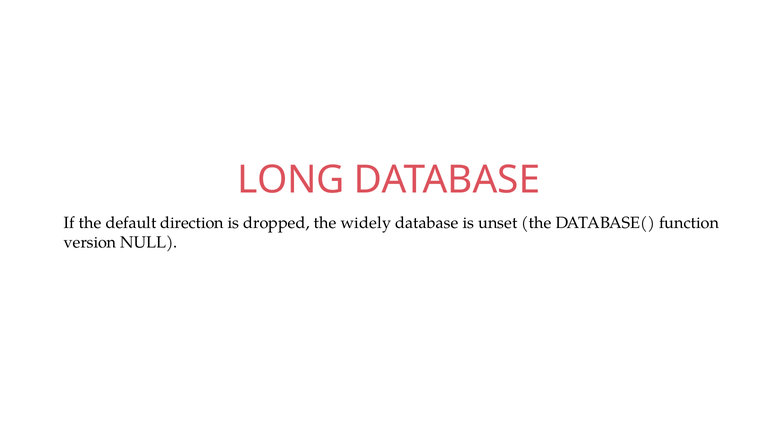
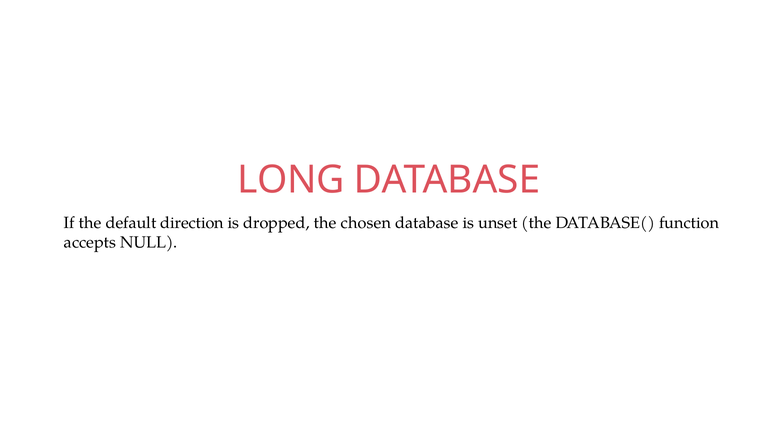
widely: widely -> chosen
version: version -> accepts
